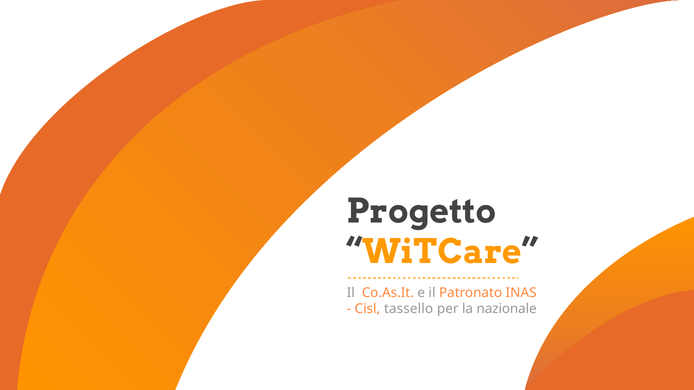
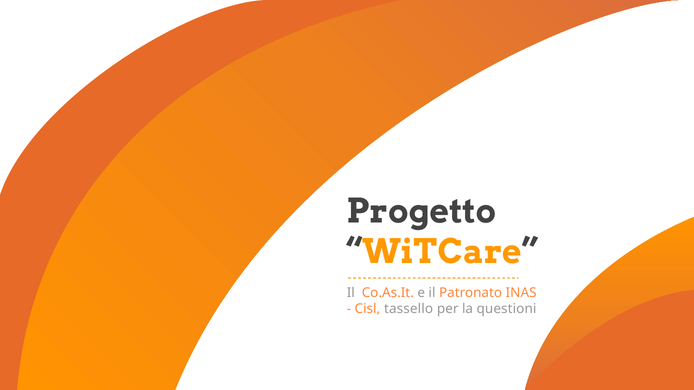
nazionale: nazionale -> questioni
